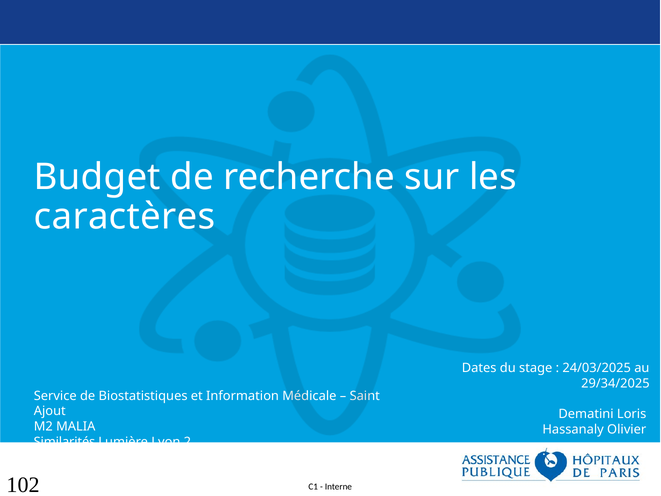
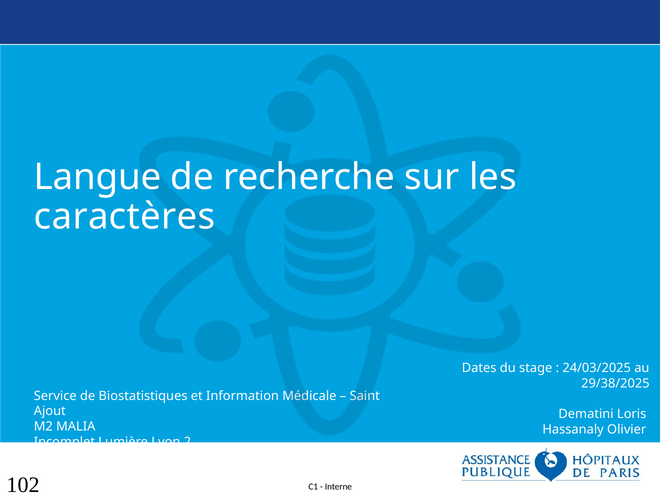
Budget: Budget -> Langue
29/34/2025: 29/34/2025 -> 29/38/2025
Similarités: Similarités -> Incomplet
